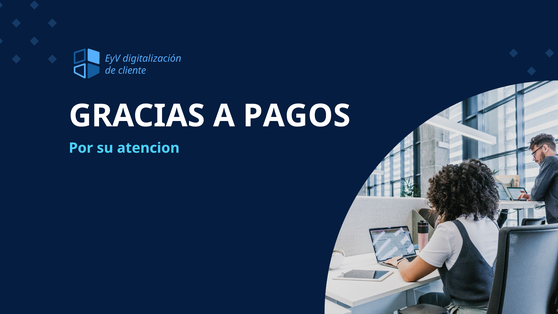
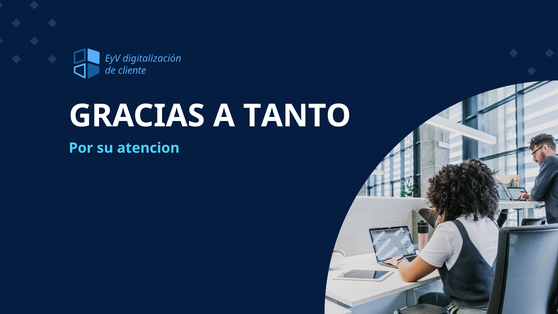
PAGOS: PAGOS -> TANTO
